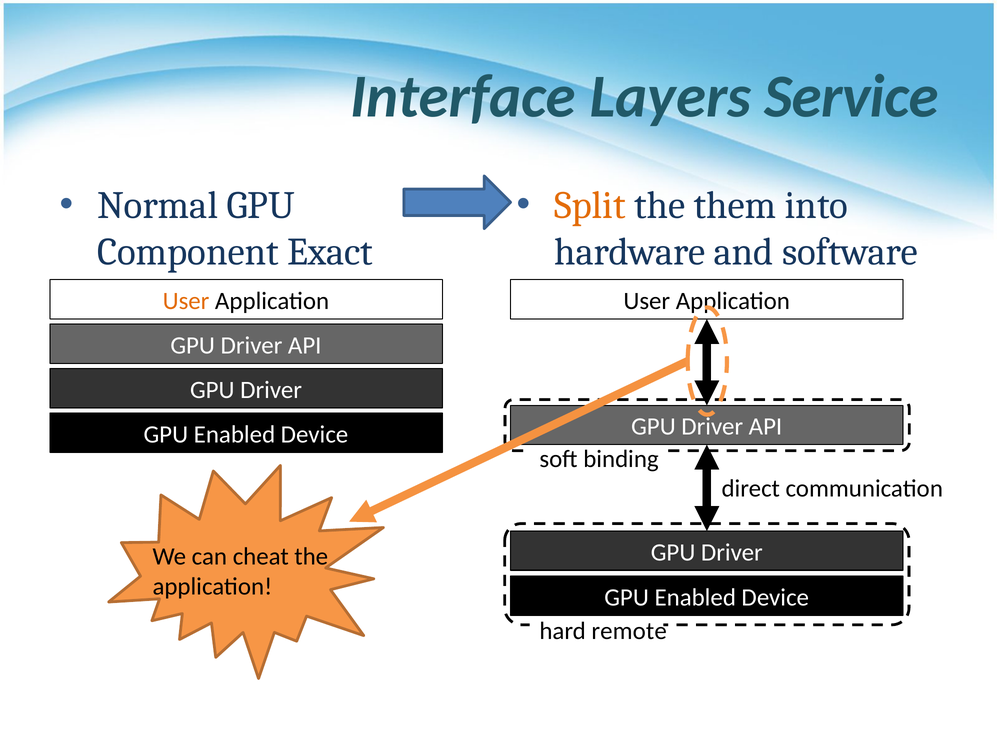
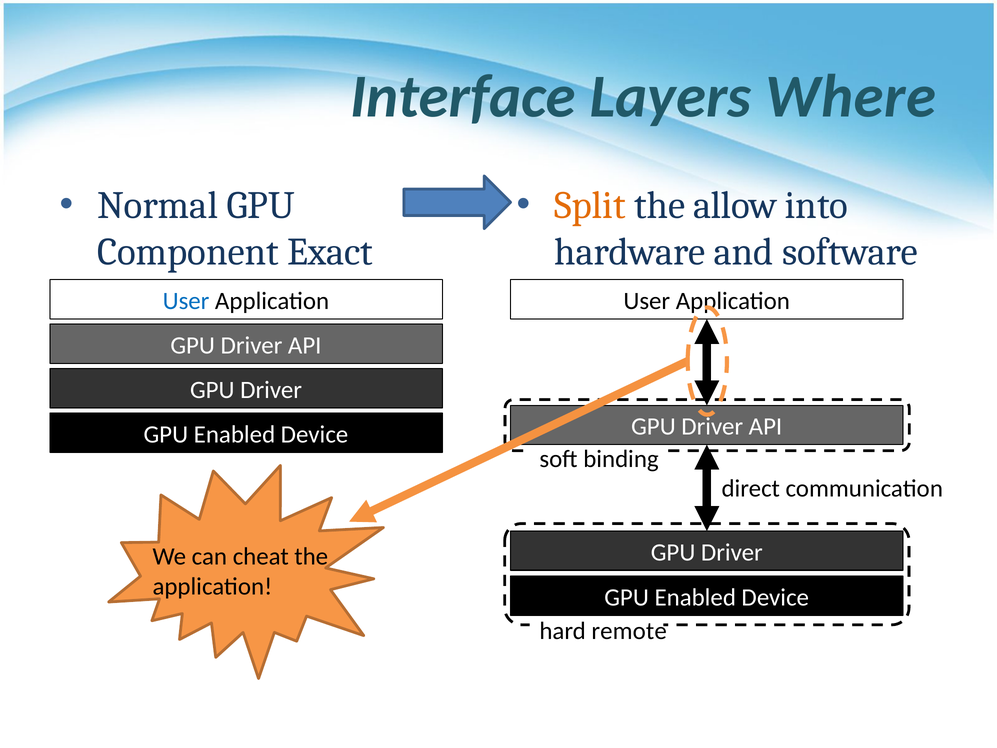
Service: Service -> Where
them: them -> allow
User at (186, 301) colour: orange -> blue
